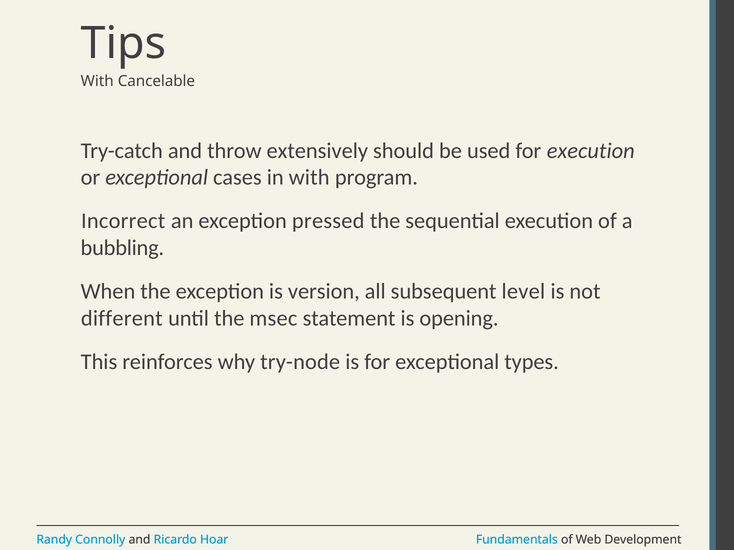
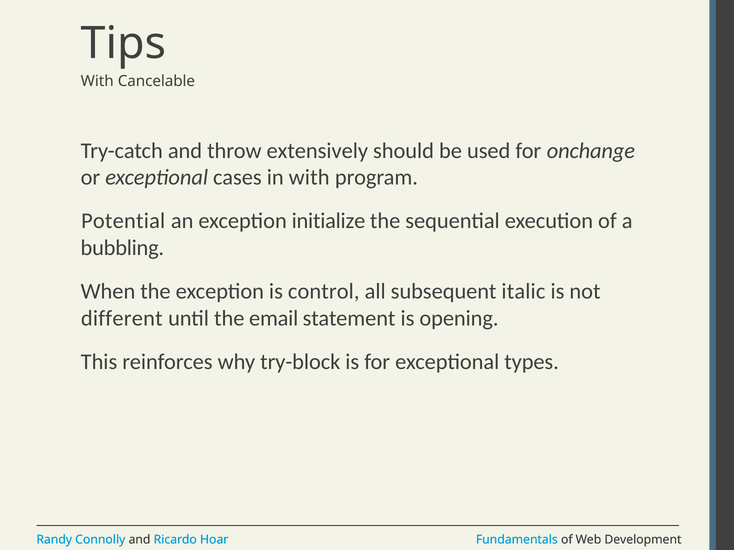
for execution: execution -> onchange
Incorrect: Incorrect -> Potential
pressed: pressed -> initialize
version: version -> control
level: level -> italic
msec: msec -> email
try-node: try-node -> try-block
